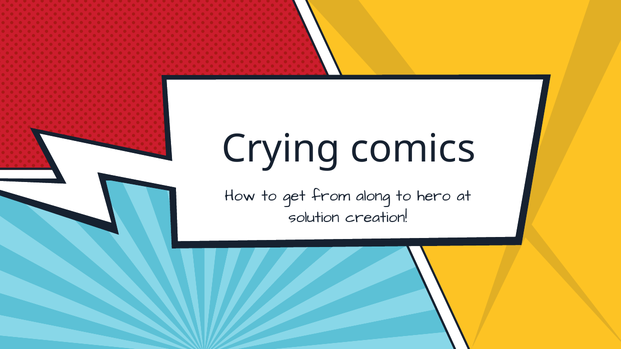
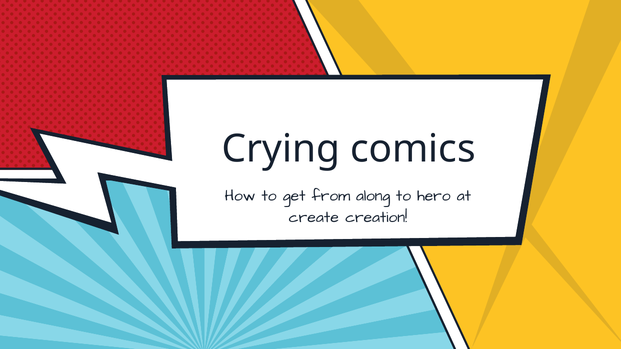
solution: solution -> create
